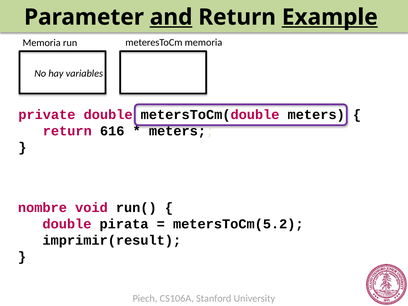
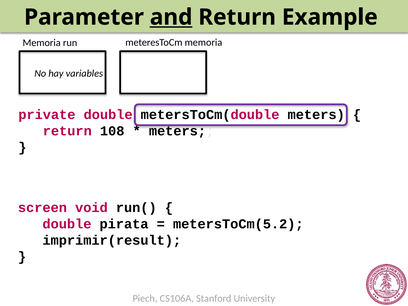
Example underline: present -> none
616: 616 -> 108
nombre: nombre -> screen
